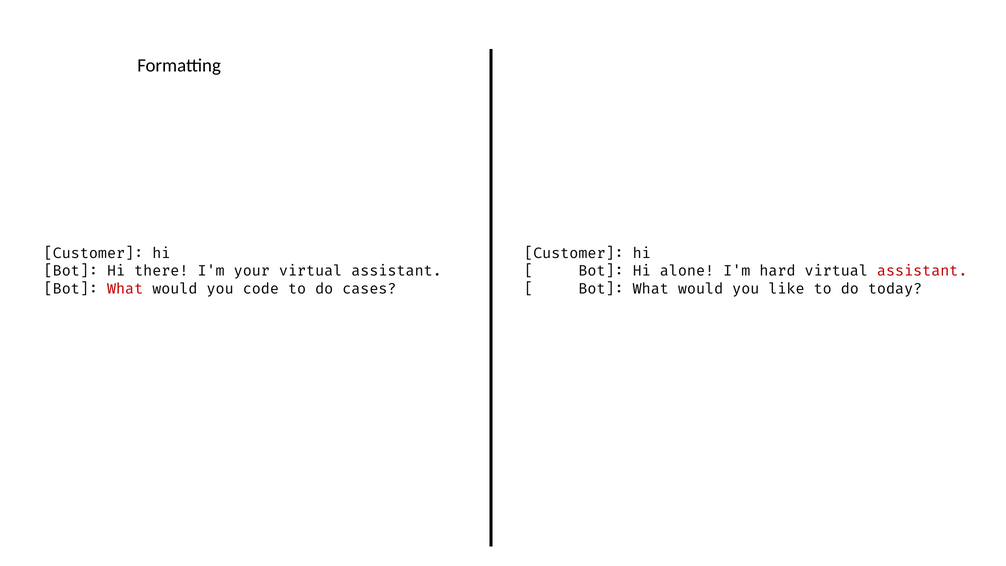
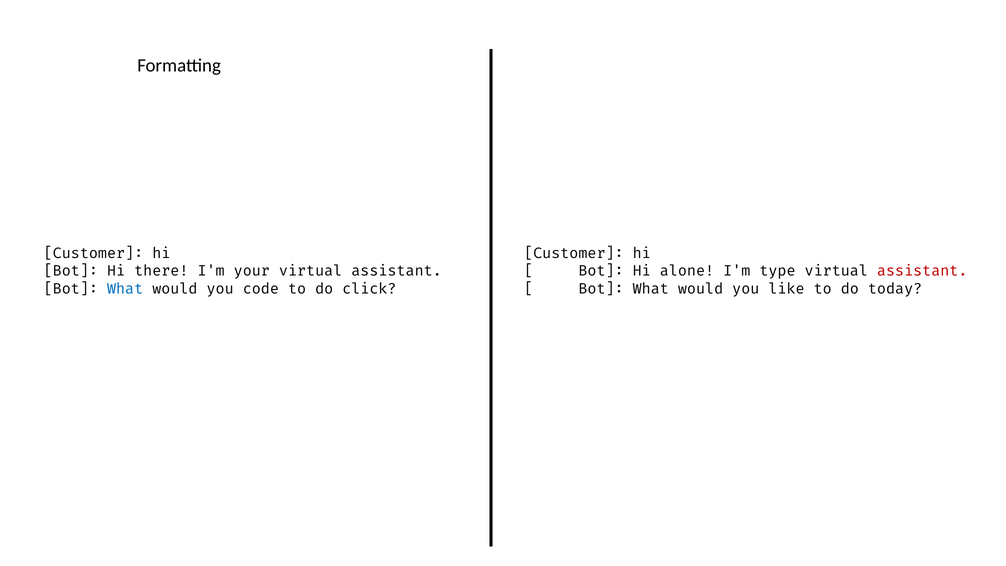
hard: hard -> type
What at (125, 289) colour: red -> blue
cases: cases -> click
